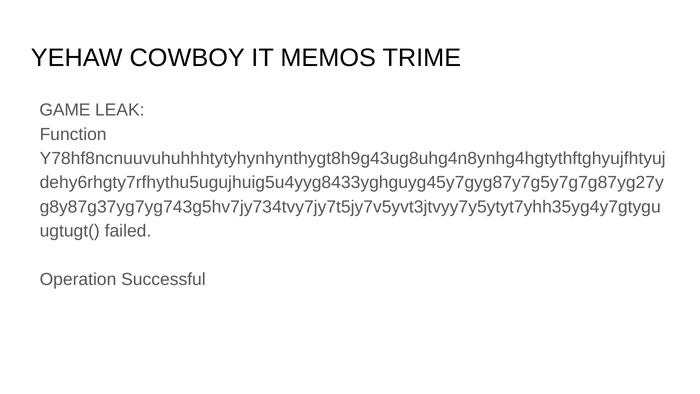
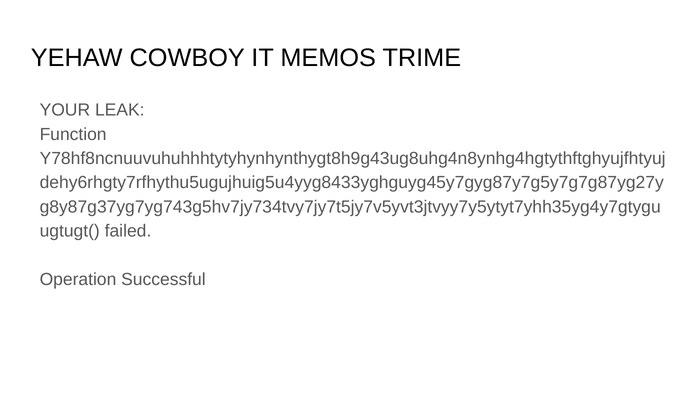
GAME: GAME -> YOUR
